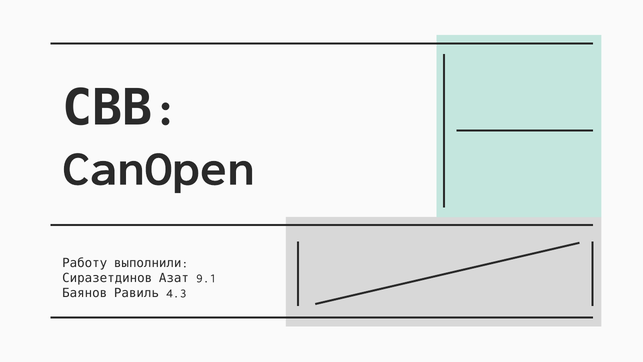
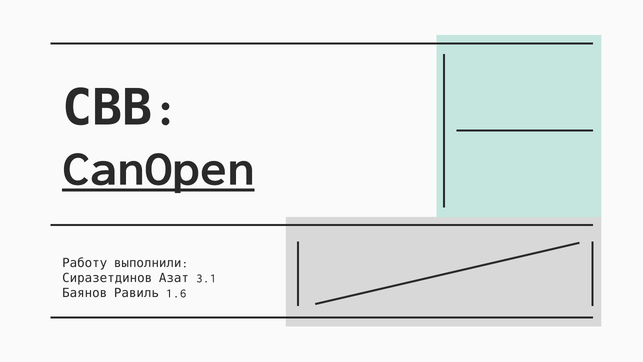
CanOpen underline: none -> present
9.1: 9.1 -> 3.1
4.3: 4.3 -> 1.6
